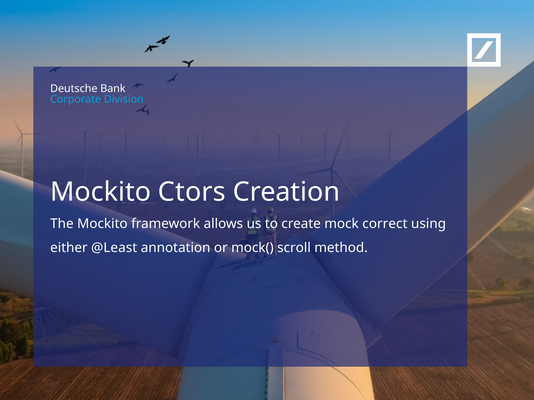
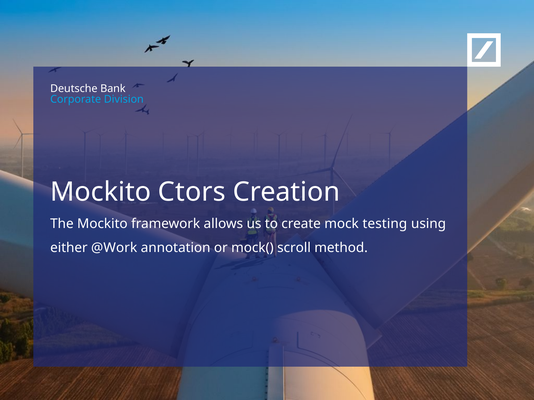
correct: correct -> testing
@Least: @Least -> @Work
